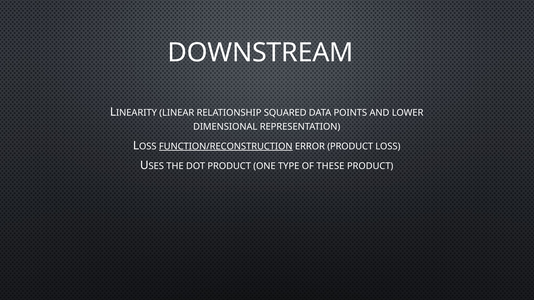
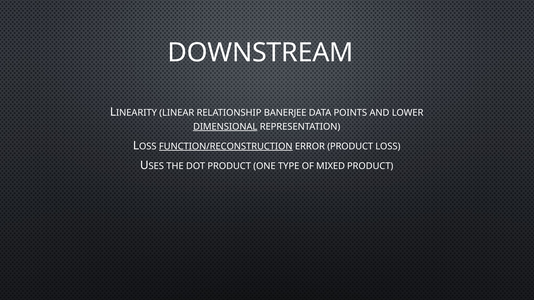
SQUARED: SQUARED -> BANERJEE
DIMENSIONAL underline: none -> present
THESE: THESE -> MIXED
